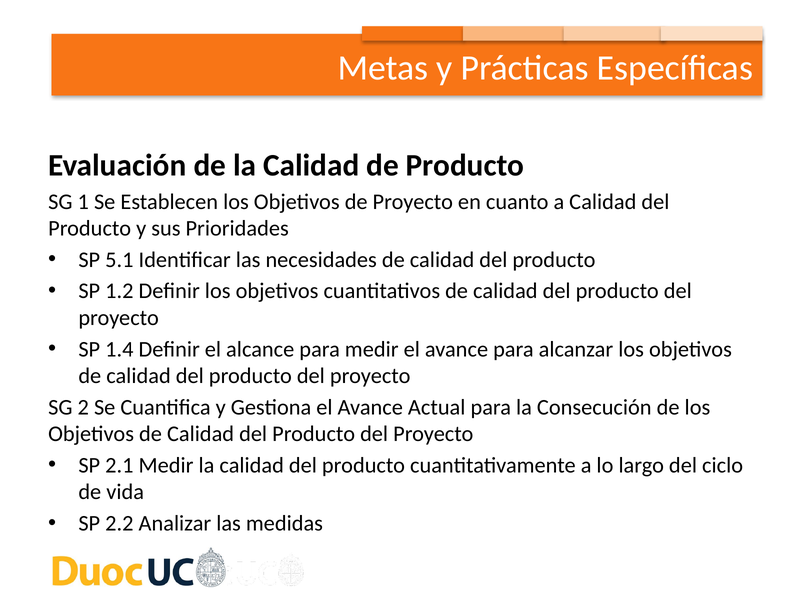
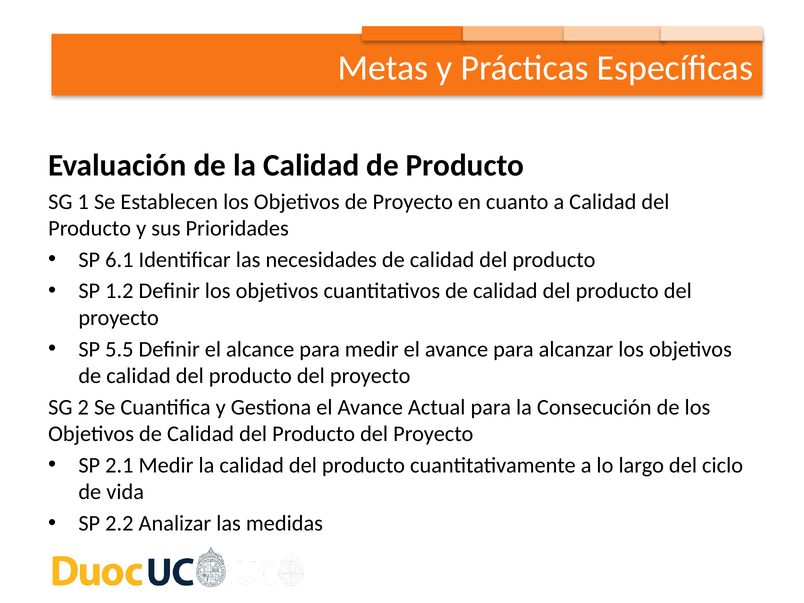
5.1: 5.1 -> 6.1
1.4: 1.4 -> 5.5
